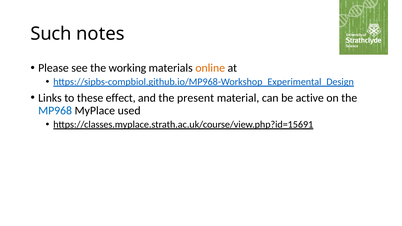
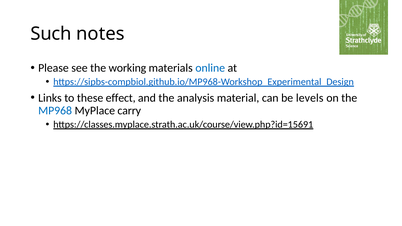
online colour: orange -> blue
present: present -> analysis
active: active -> levels
used: used -> carry
